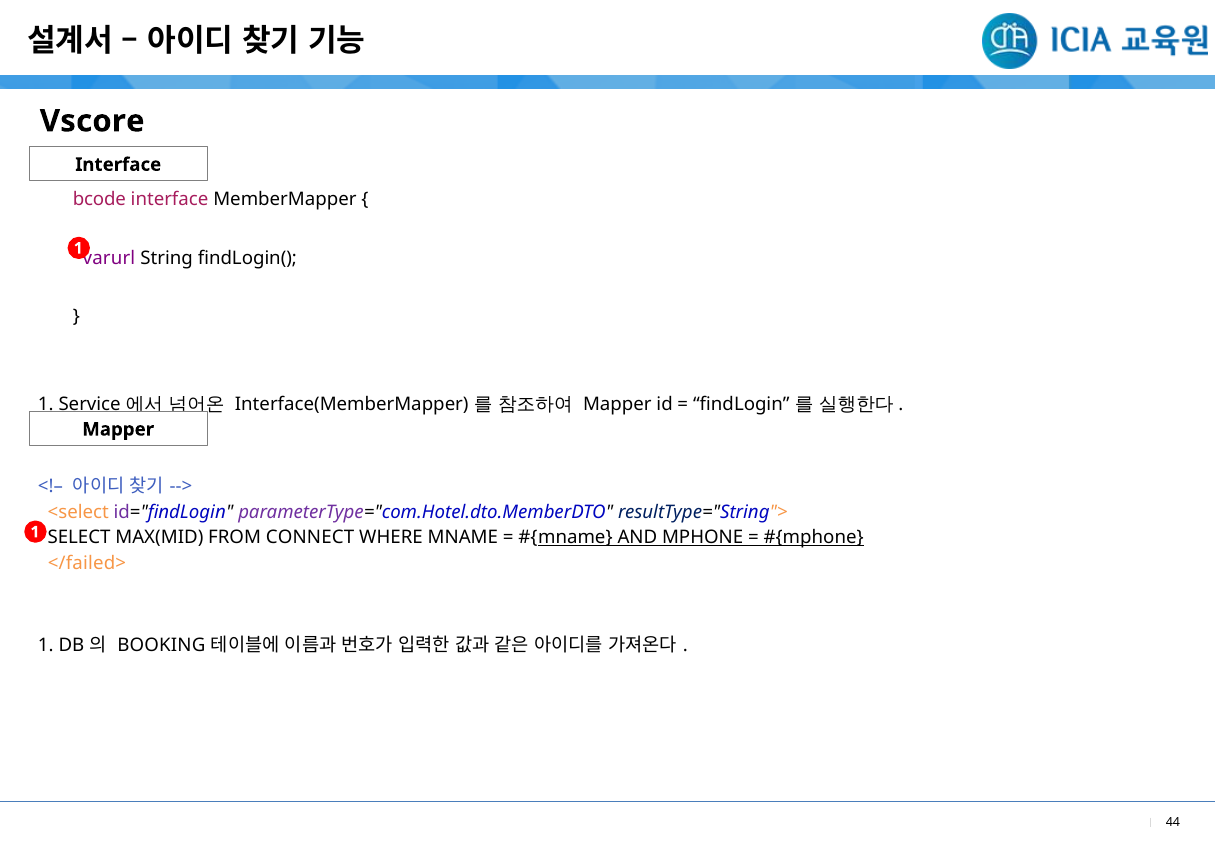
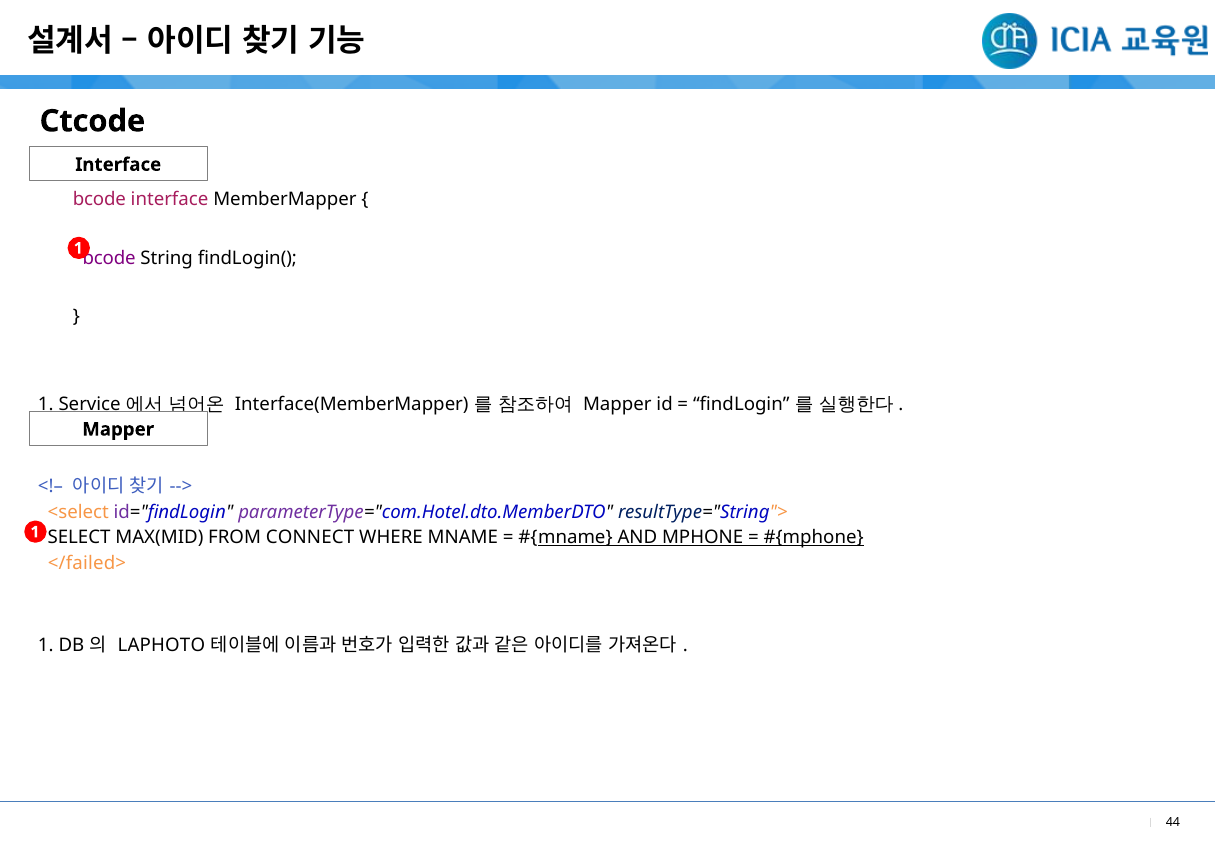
Vscore: Vscore -> Ctcode
varurl at (109, 258): varurl -> bcode
BOOKING: BOOKING -> LAPHOTO
